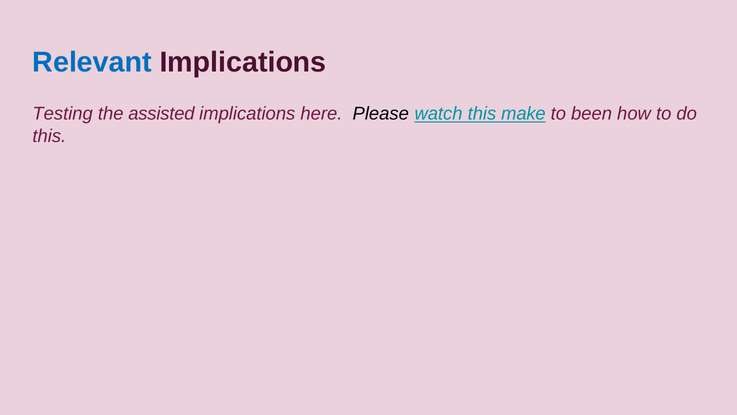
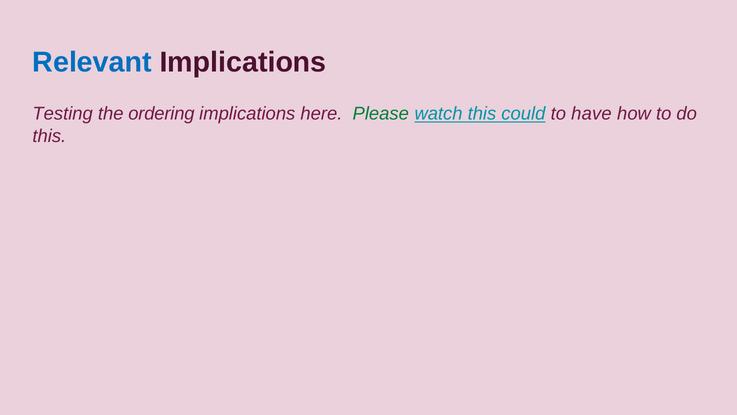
assisted: assisted -> ordering
Please colour: black -> green
make: make -> could
been: been -> have
